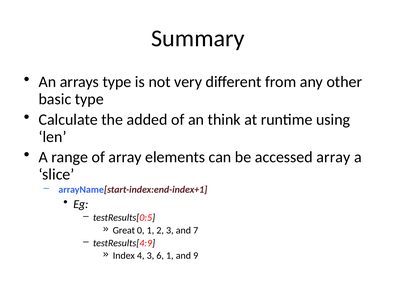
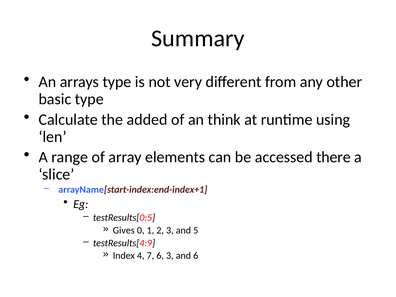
accessed array: array -> there
Great: Great -> Gives
7: 7 -> 5
4 3: 3 -> 7
6 1: 1 -> 3
and 9: 9 -> 6
